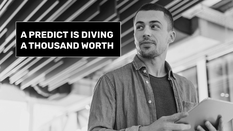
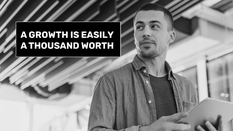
PREDICT: PREDICT -> GROWTH
DIVING: DIVING -> EASILY
